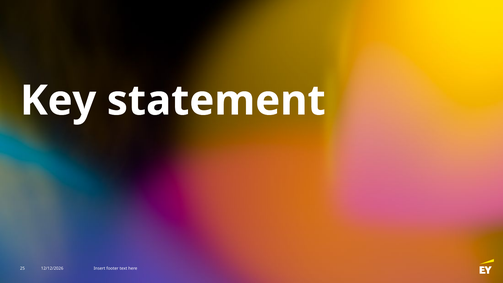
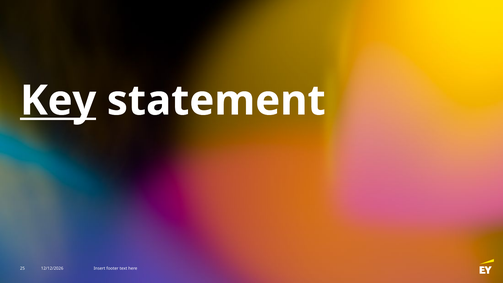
Key underline: none -> present
